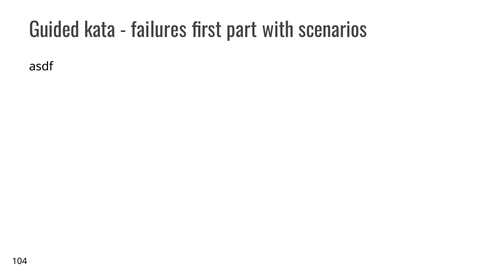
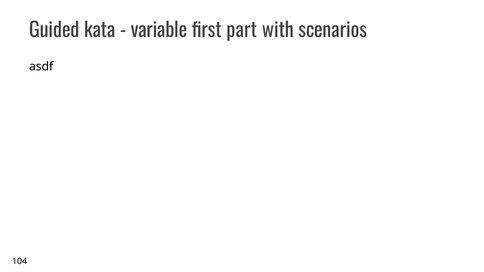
failures: failures -> variable
